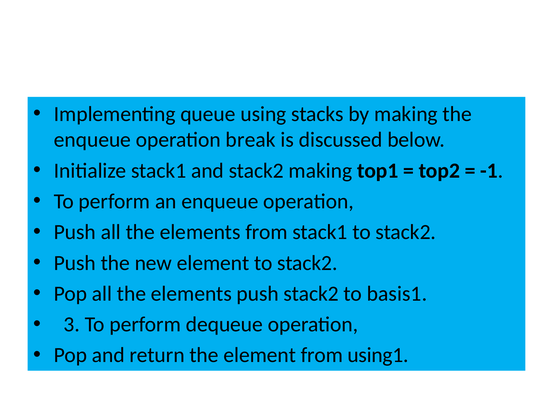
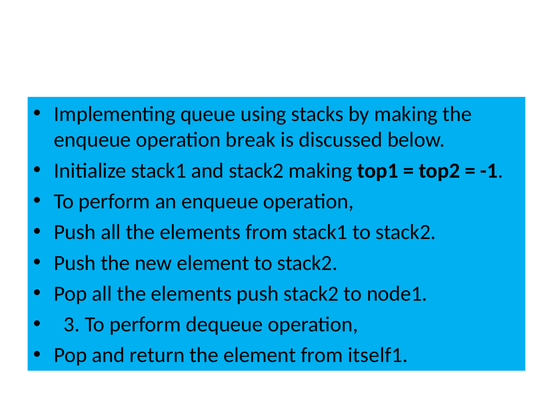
basis1: basis1 -> node1
using1: using1 -> itself1
